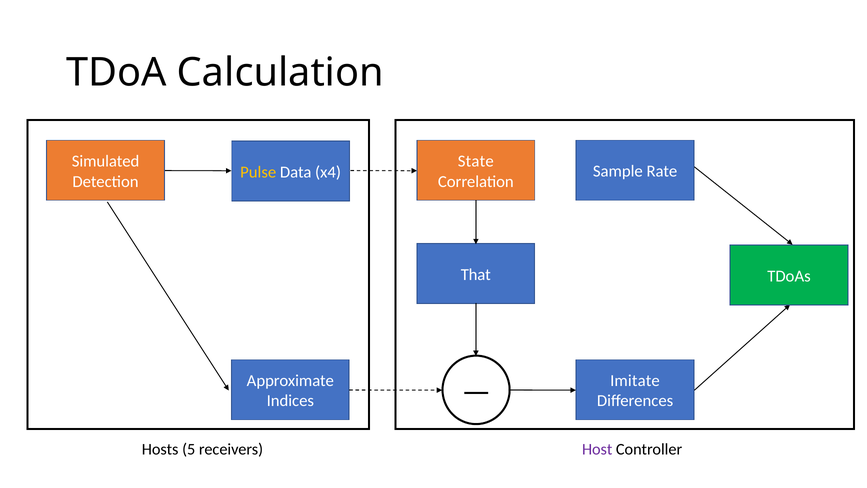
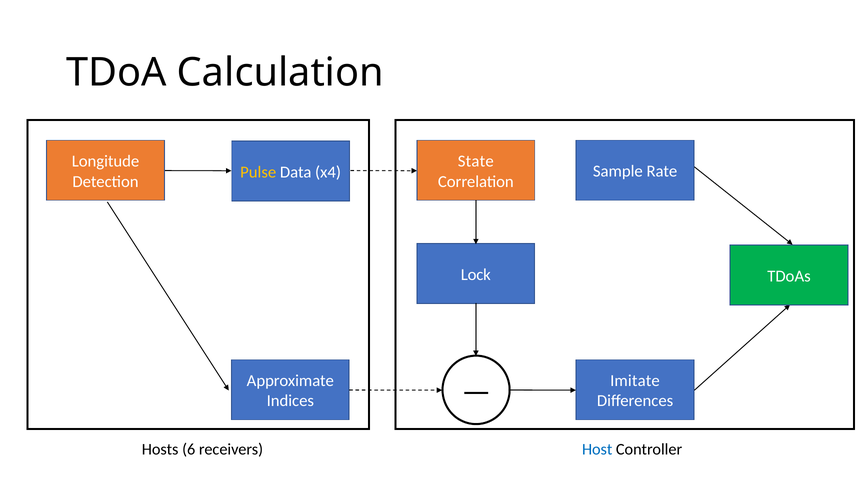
Simulated: Simulated -> Longitude
That: That -> Lock
5: 5 -> 6
Host colour: purple -> blue
